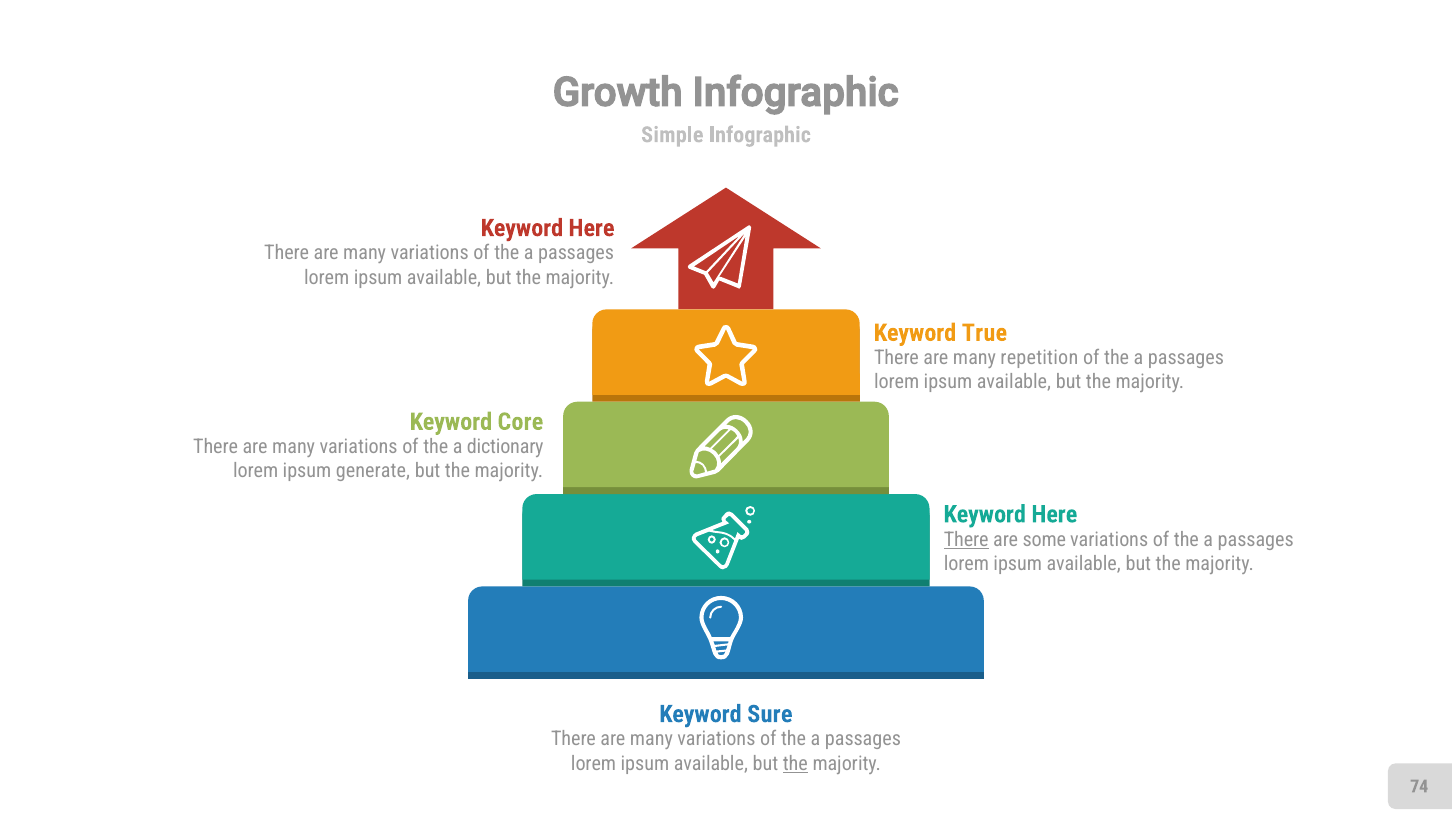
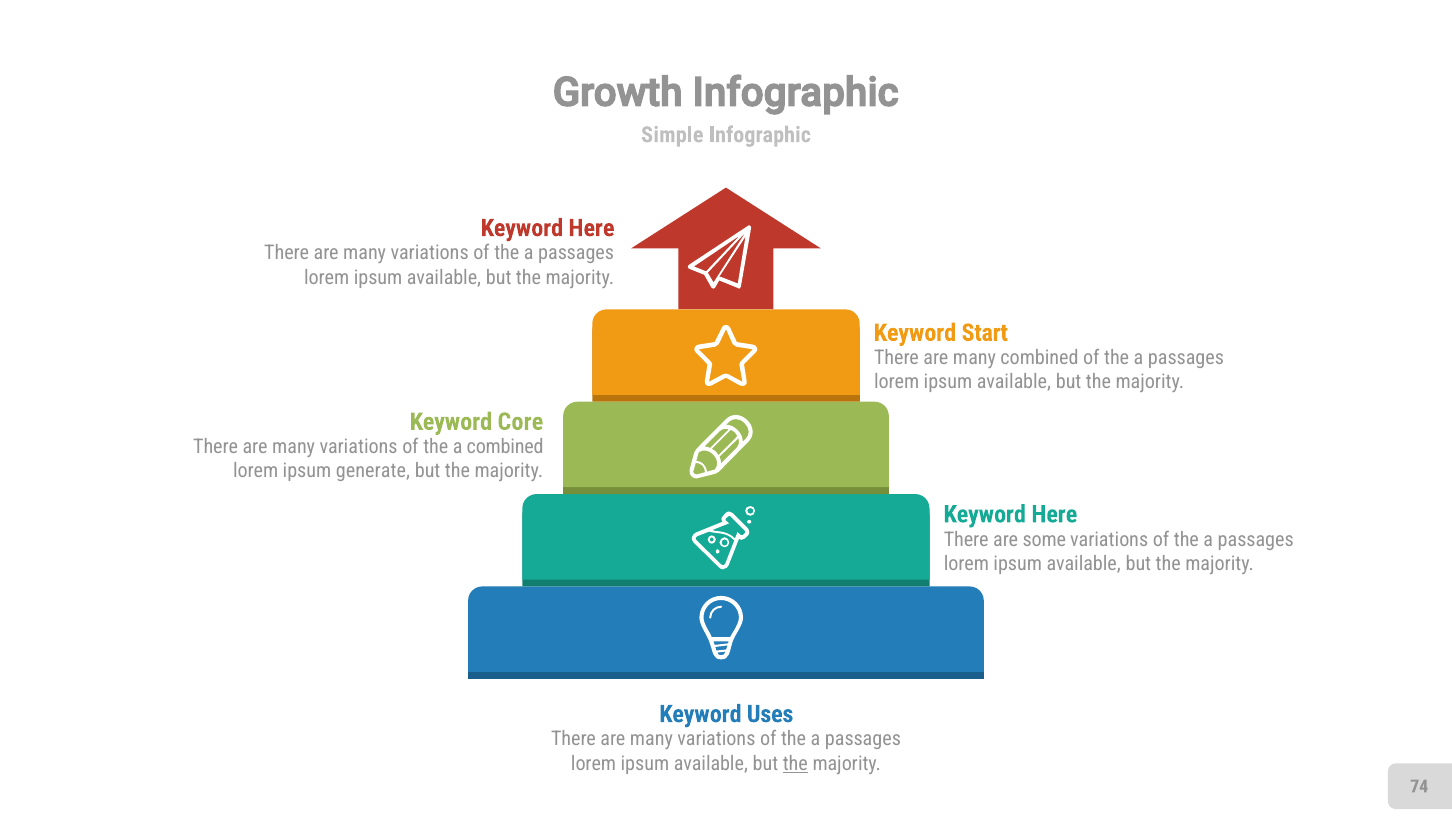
True: True -> Start
many repetition: repetition -> combined
a dictionary: dictionary -> combined
There at (966, 539) underline: present -> none
Sure: Sure -> Uses
